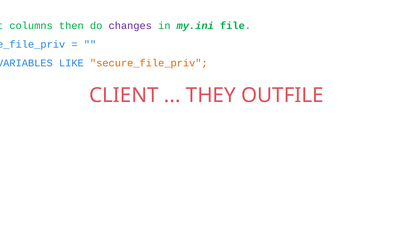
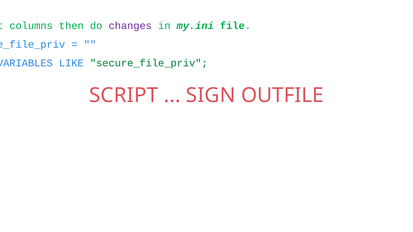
secure_file_priv at (149, 63) colour: orange -> green
CLIENT: CLIENT -> SCRIPT
THEY: THEY -> SIGN
